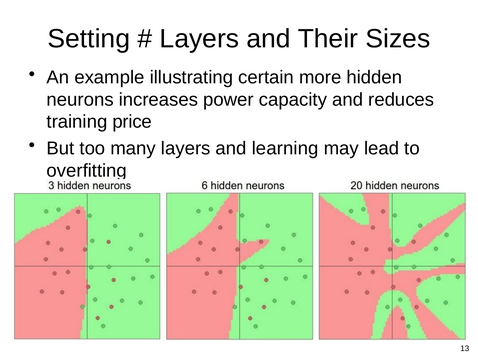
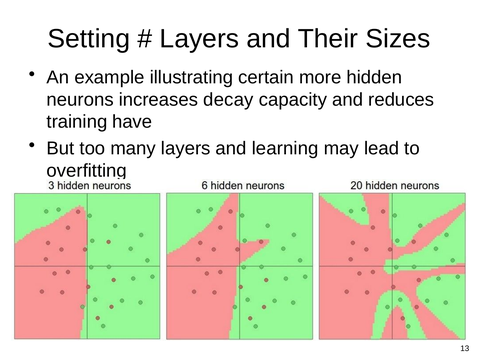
power: power -> decay
price: price -> have
